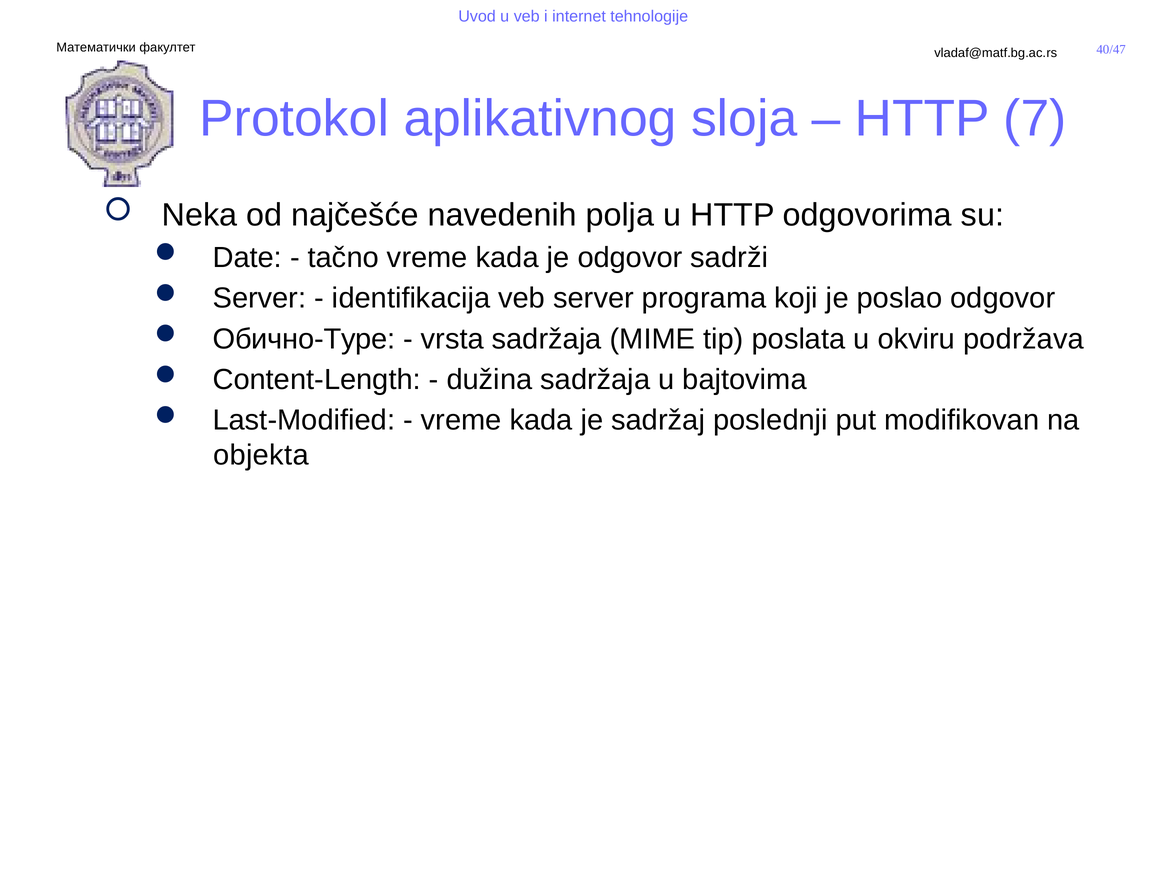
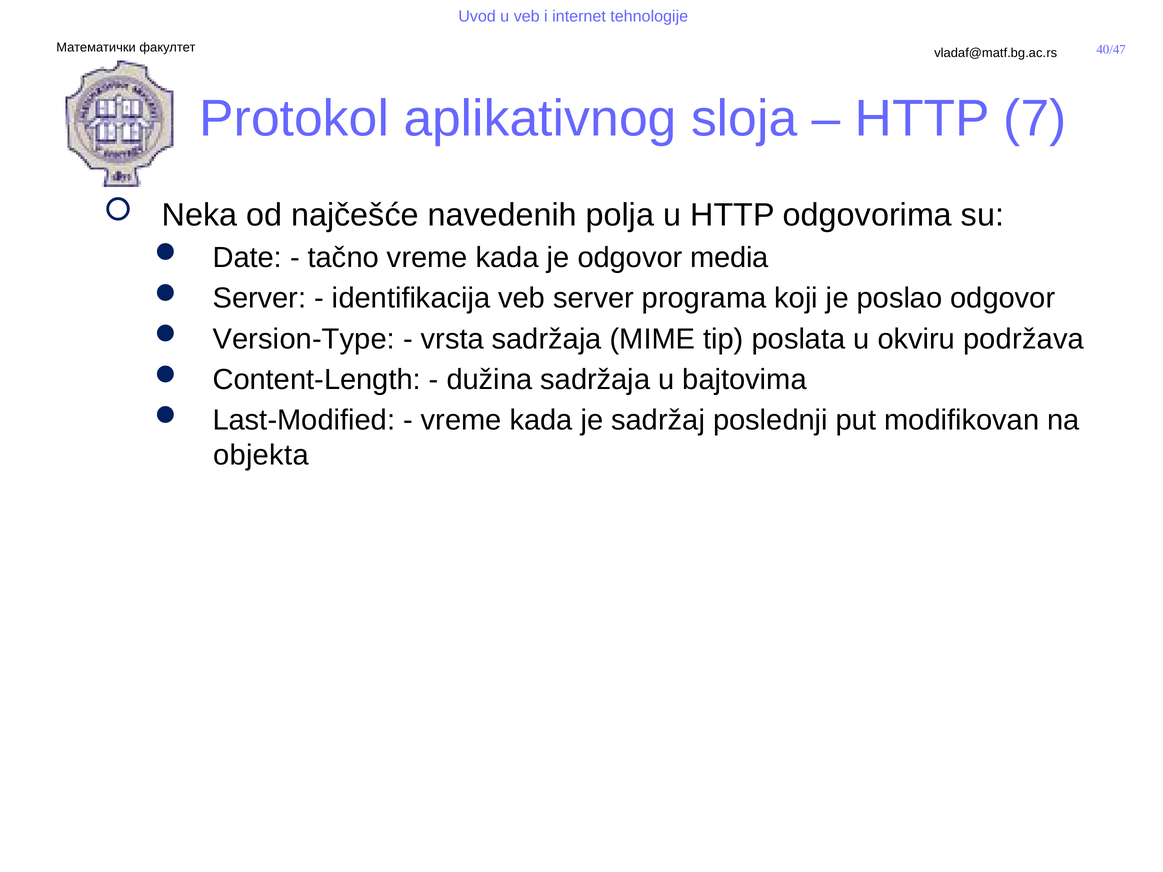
sadrži: sadrži -> media
Обично-Type: Обично-Type -> Version-Type
